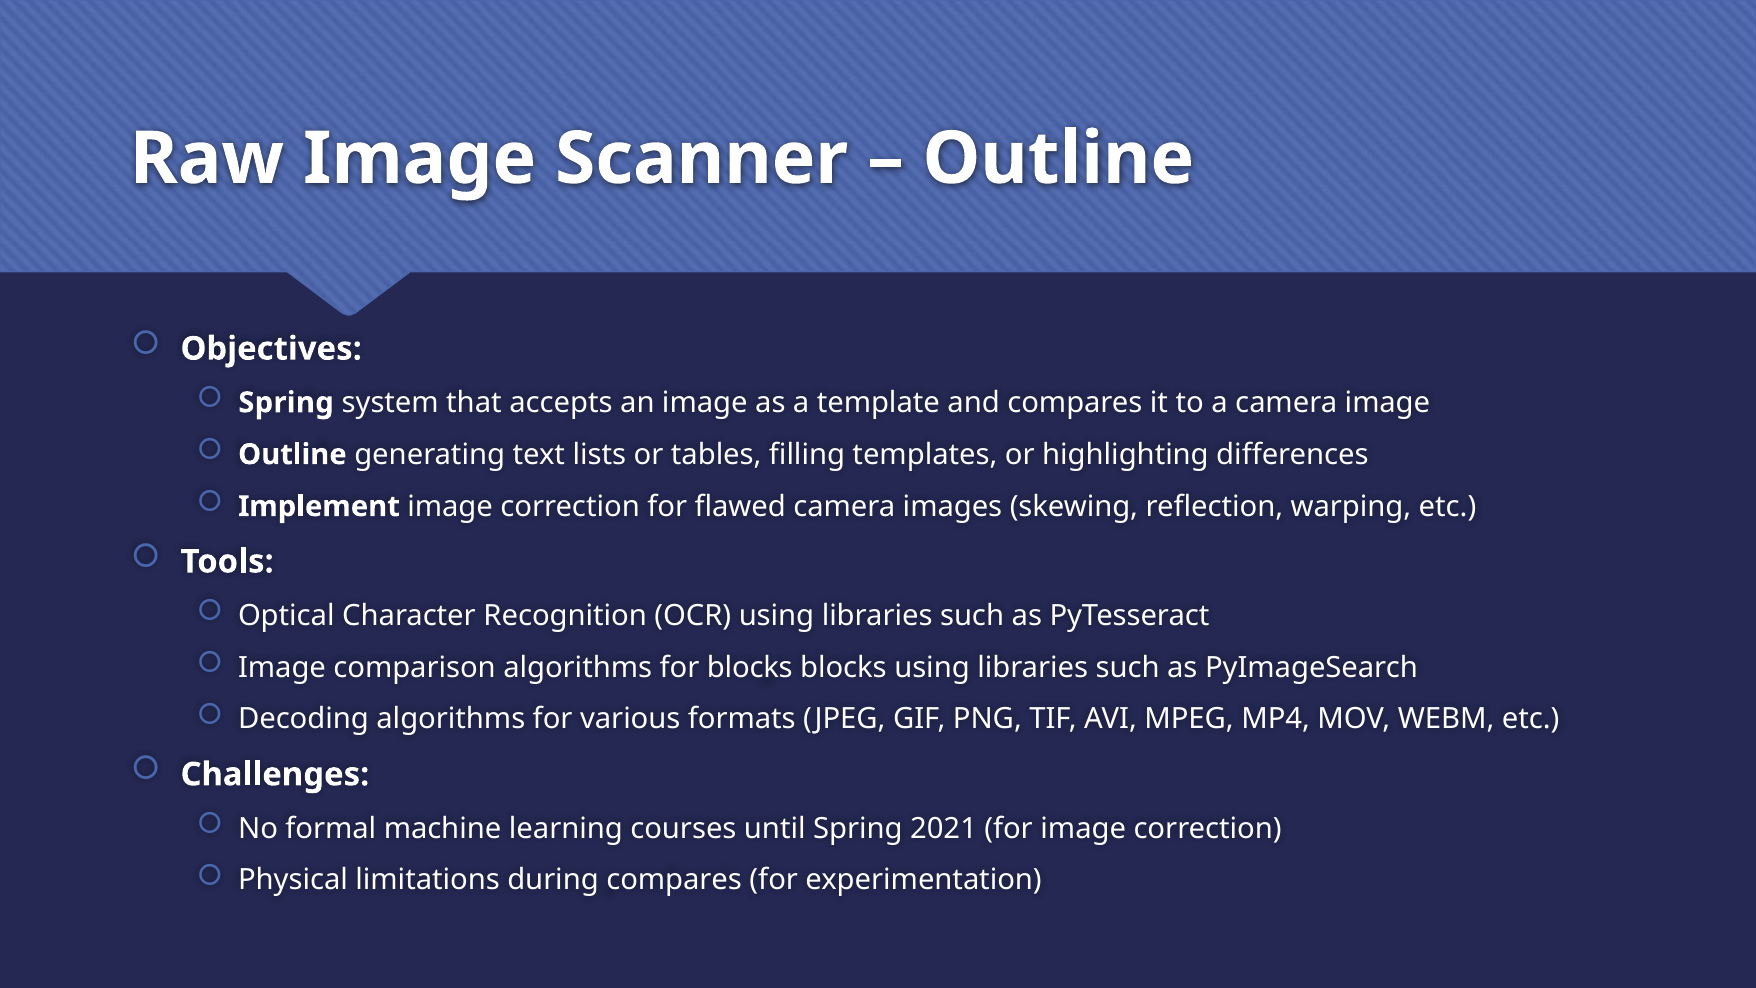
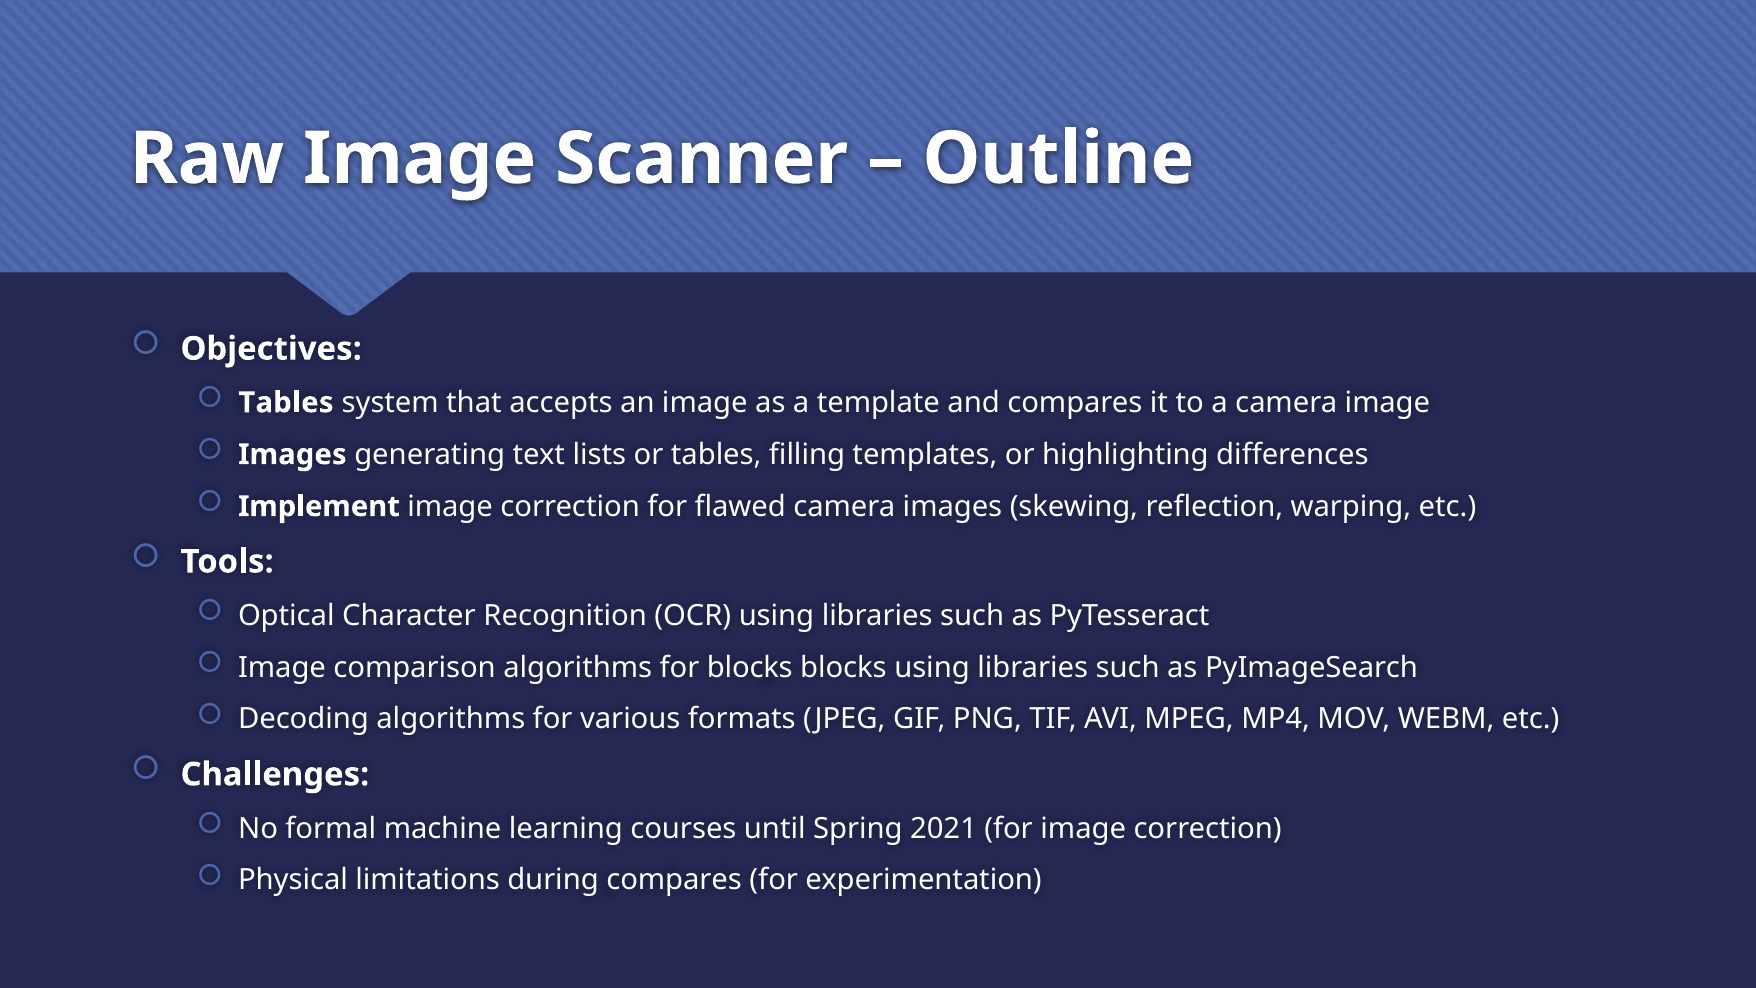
Spring at (286, 403): Spring -> Tables
Outline at (292, 454): Outline -> Images
